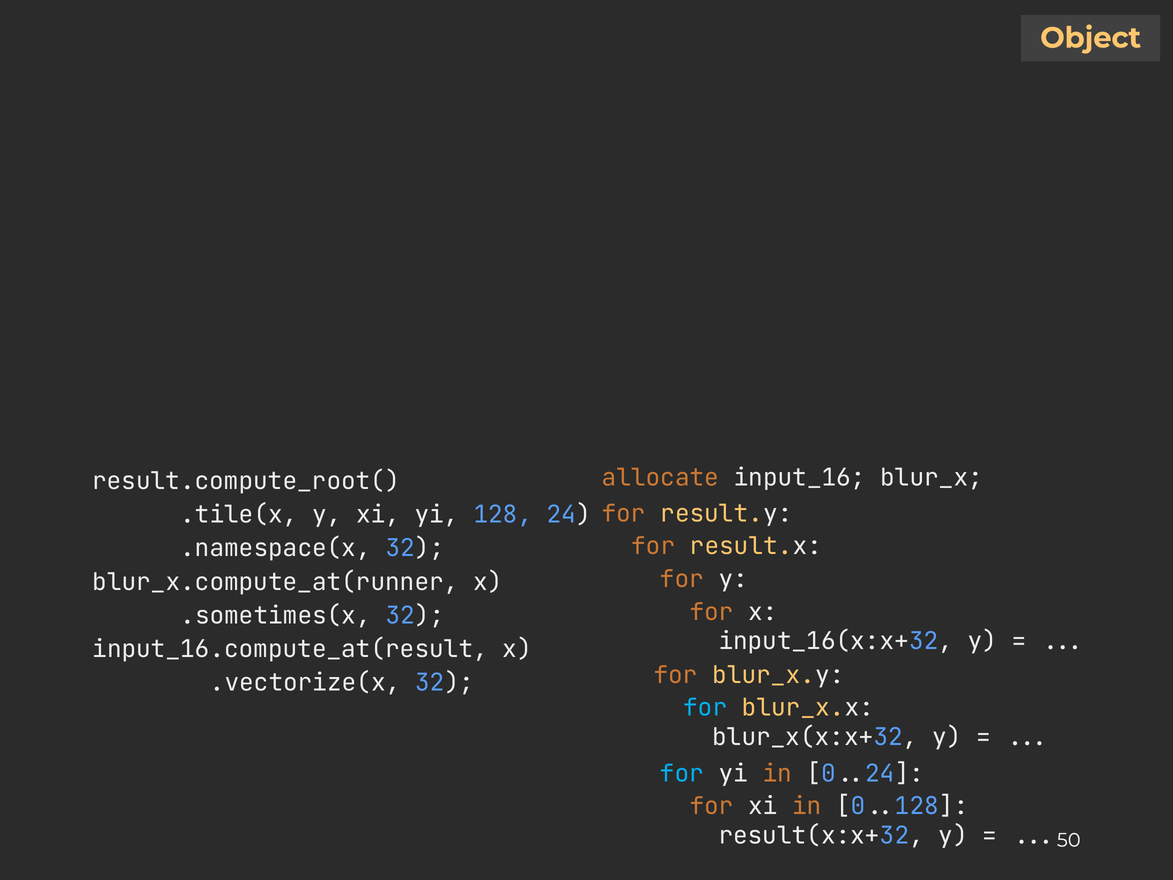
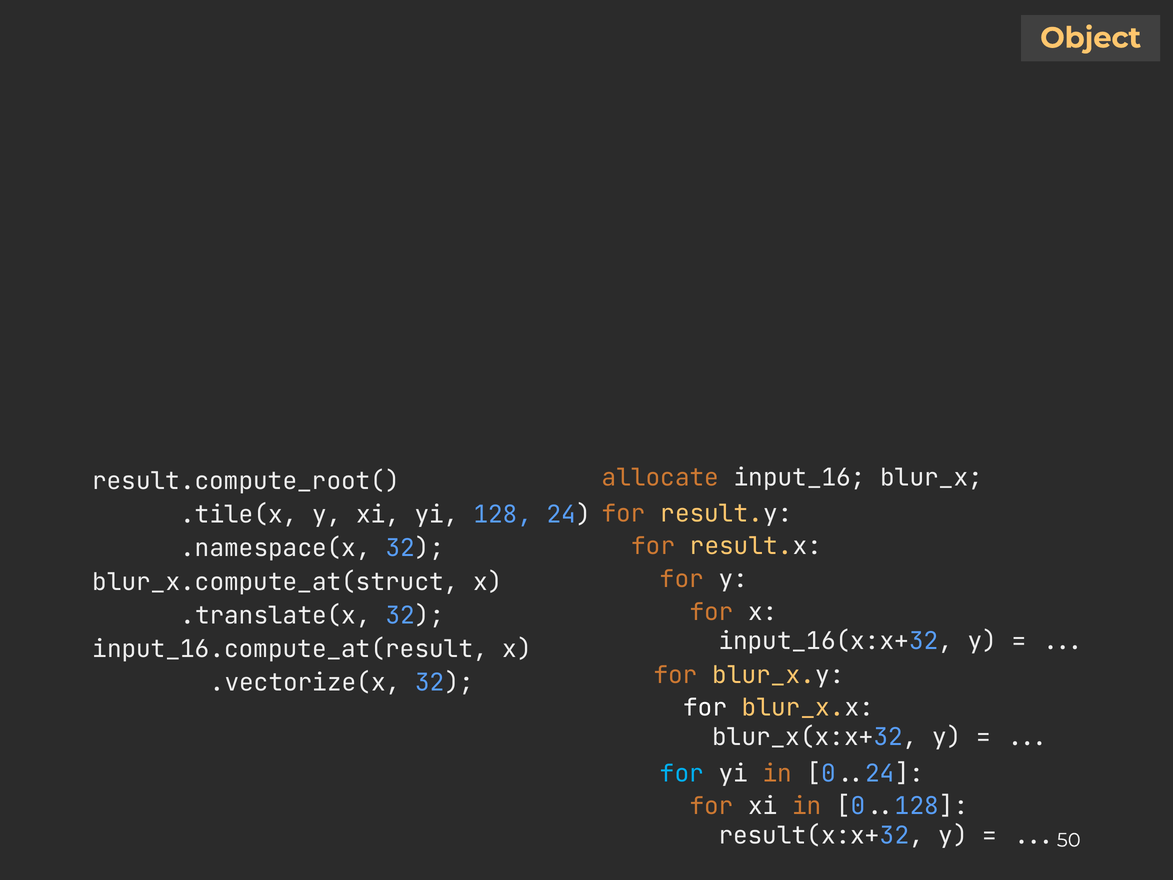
blur_x.compute_at(runner: blur_x.compute_at(runner -> blur_x.compute_at(struct
.sometimes(x: .sometimes(x -> .translate(x
for at (705, 708) colour: light blue -> white
